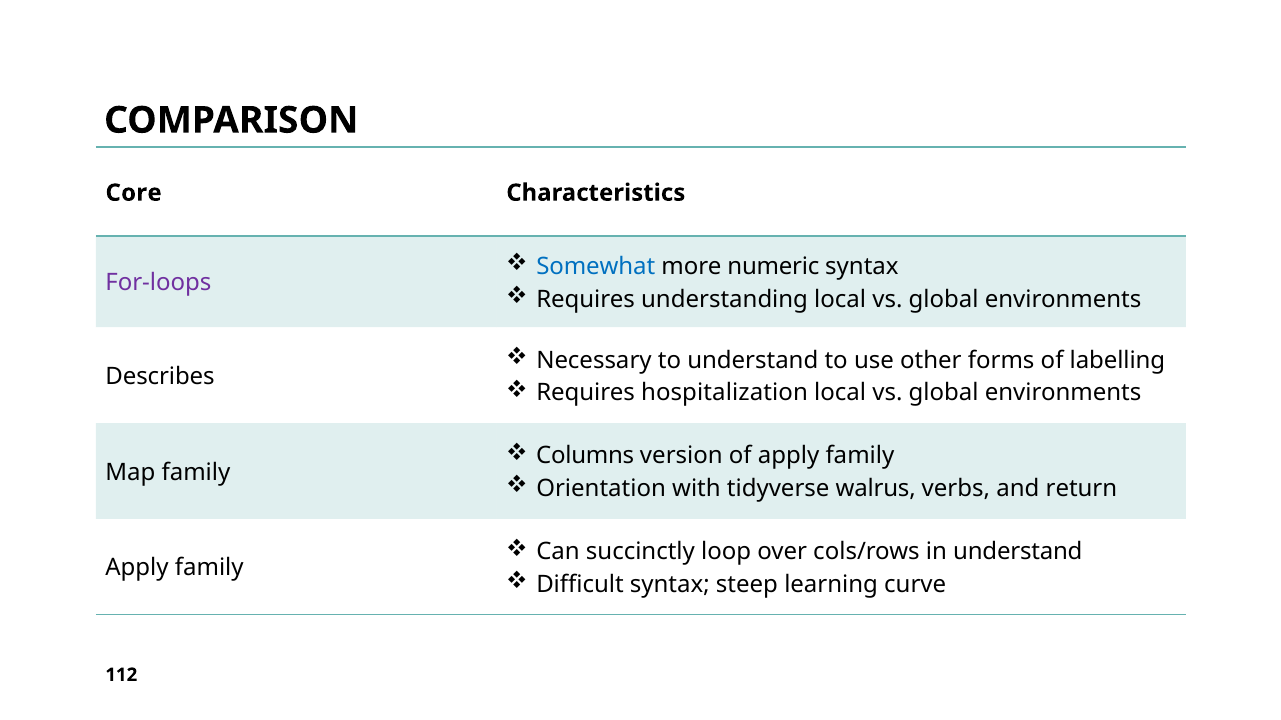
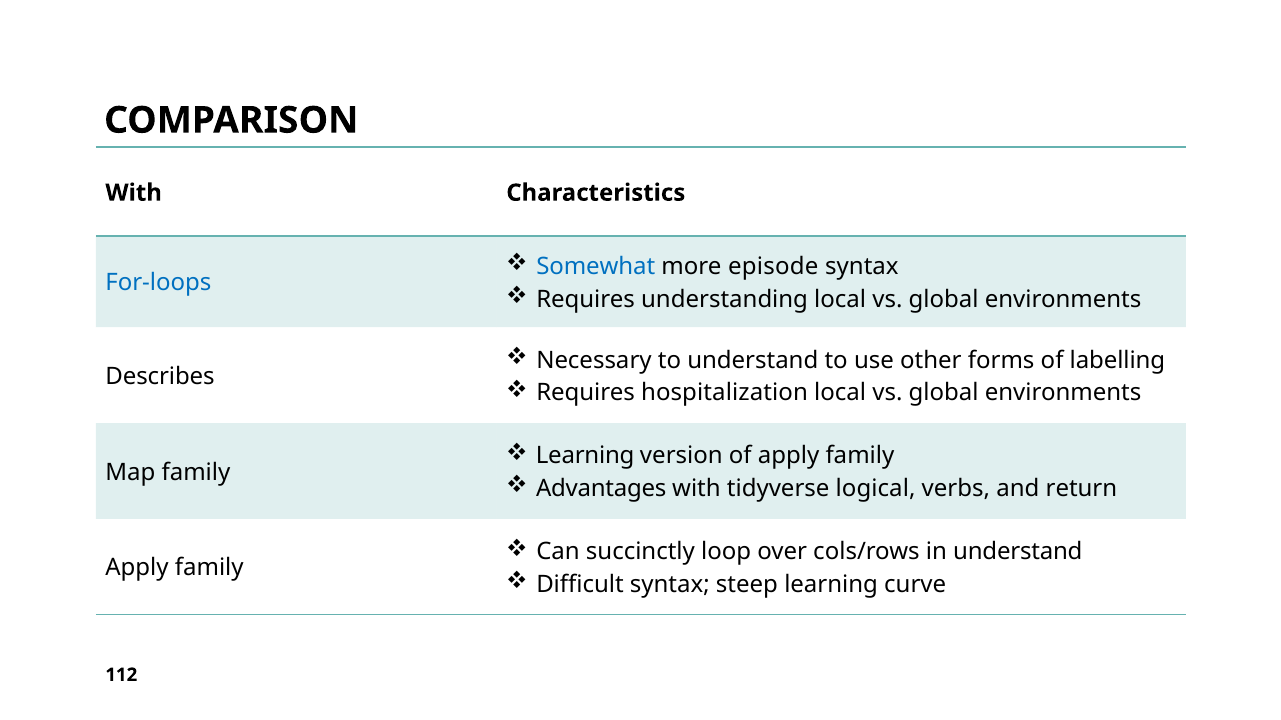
Core at (134, 193): Core -> With
numeric: numeric -> episode
For-loops colour: purple -> blue
Columns at (585, 456): Columns -> Learning
Orientation: Orientation -> Advantages
walrus: walrus -> logical
